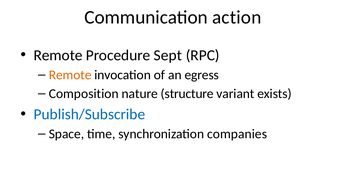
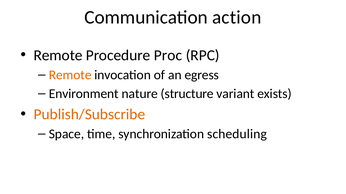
Sept: Sept -> Proc
Composition: Composition -> Environment
Publish/Subscribe colour: blue -> orange
companies: companies -> scheduling
